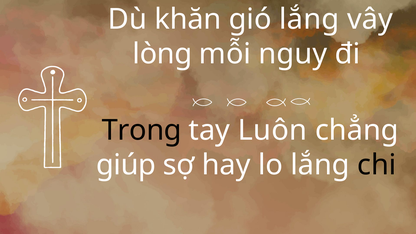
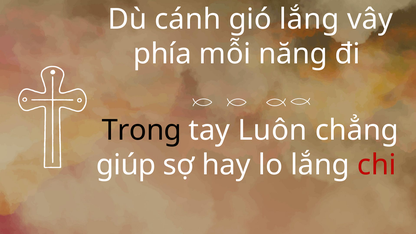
khăn: khăn -> cánh
lòng: lòng -> phía
nguy: nguy -> năng
chi colour: black -> red
